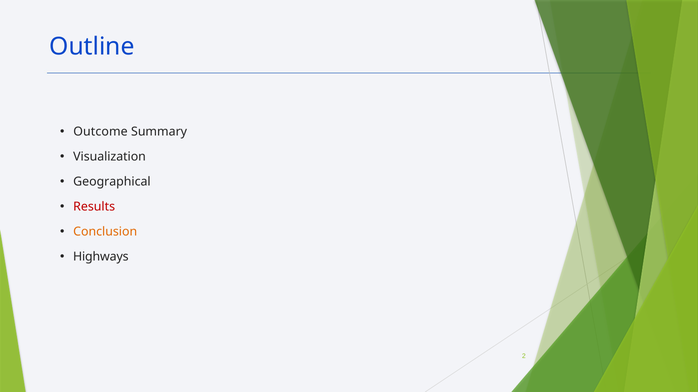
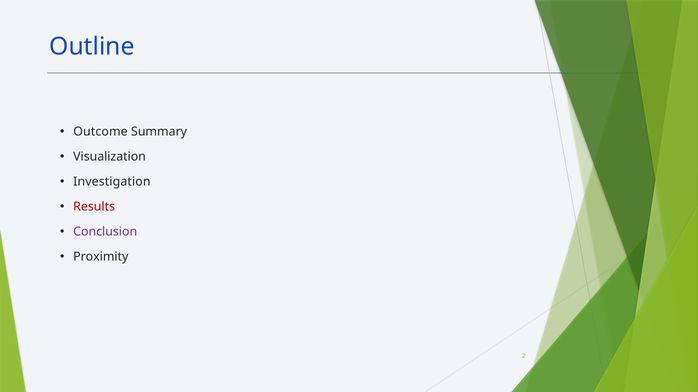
Geographical: Geographical -> Investigation
Conclusion colour: orange -> purple
Highways: Highways -> Proximity
